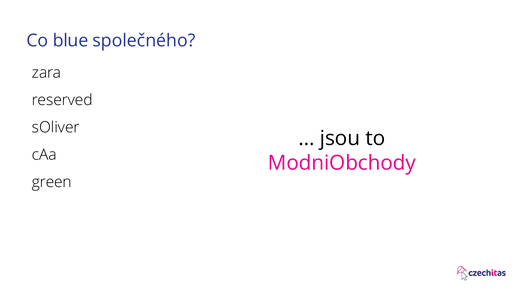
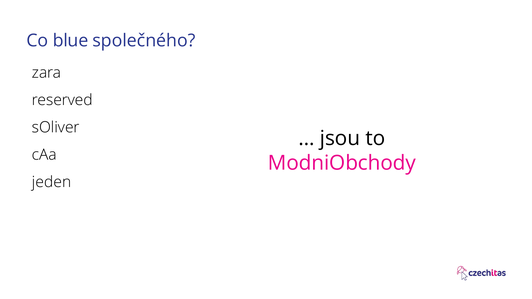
green: green -> jeden
